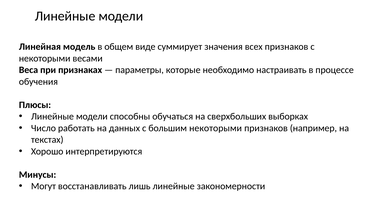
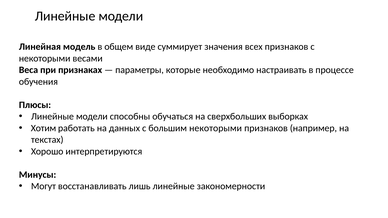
Число: Число -> Хотим
